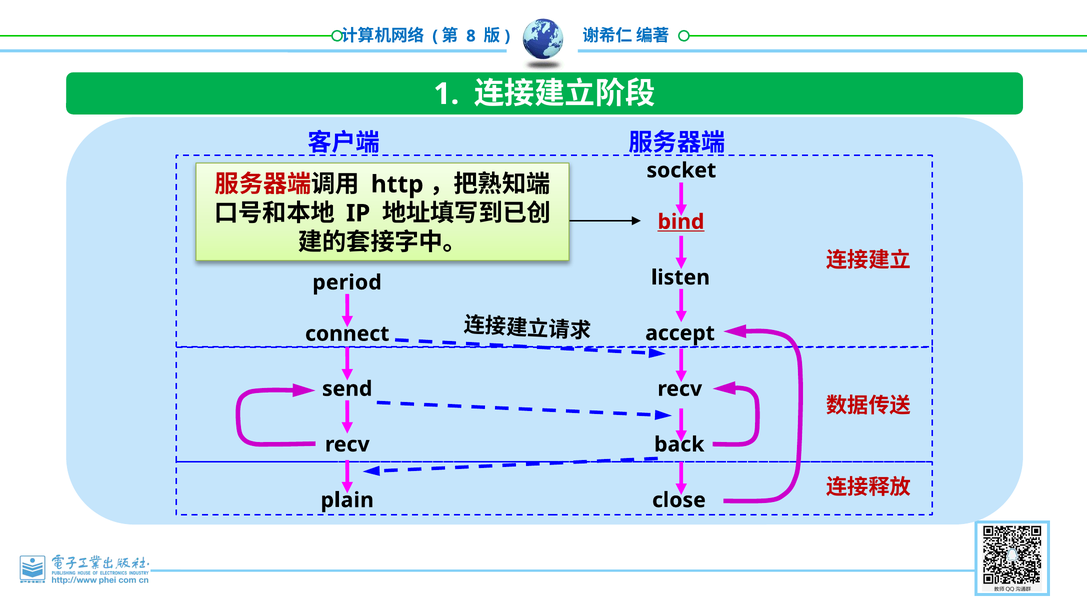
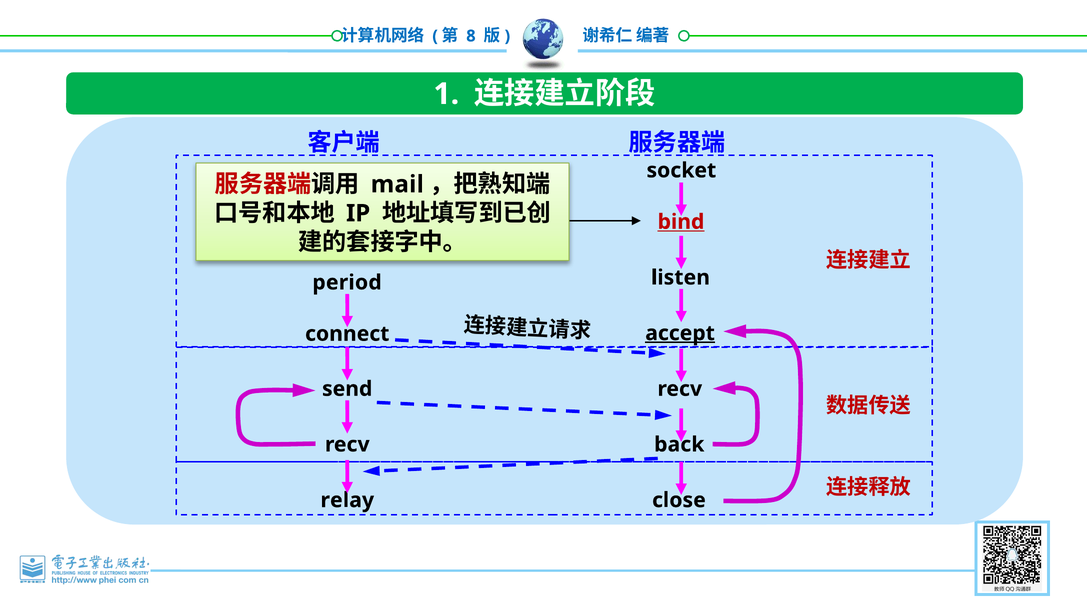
http: http -> mail
accept underline: none -> present
plain: plain -> relay
